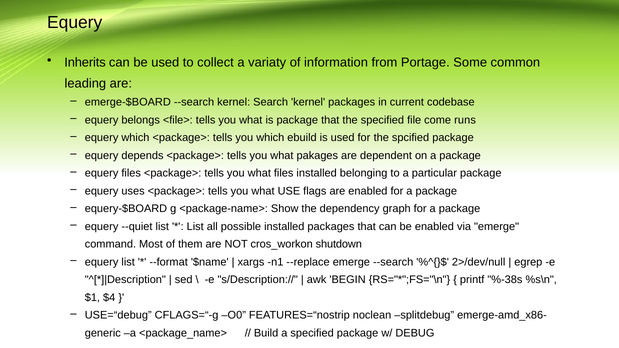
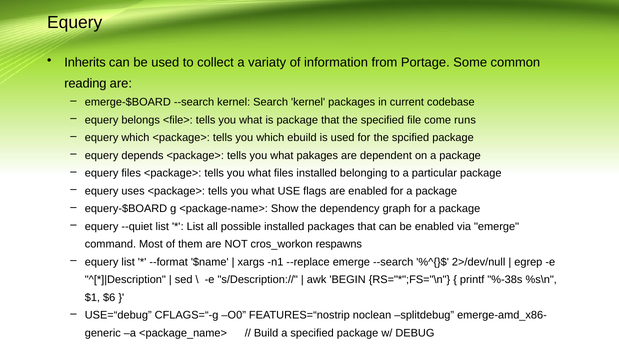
leading: leading -> reading
shutdown: shutdown -> respawns
$4: $4 -> $6
